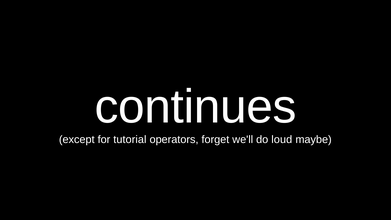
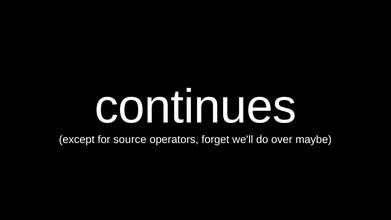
tutorial: tutorial -> source
loud: loud -> over
